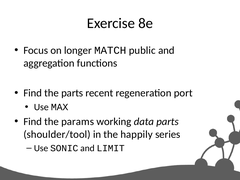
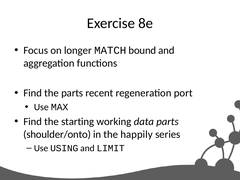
public: public -> bound
params: params -> starting
shoulder/tool: shoulder/tool -> shoulder/onto
SONIC: SONIC -> USING
